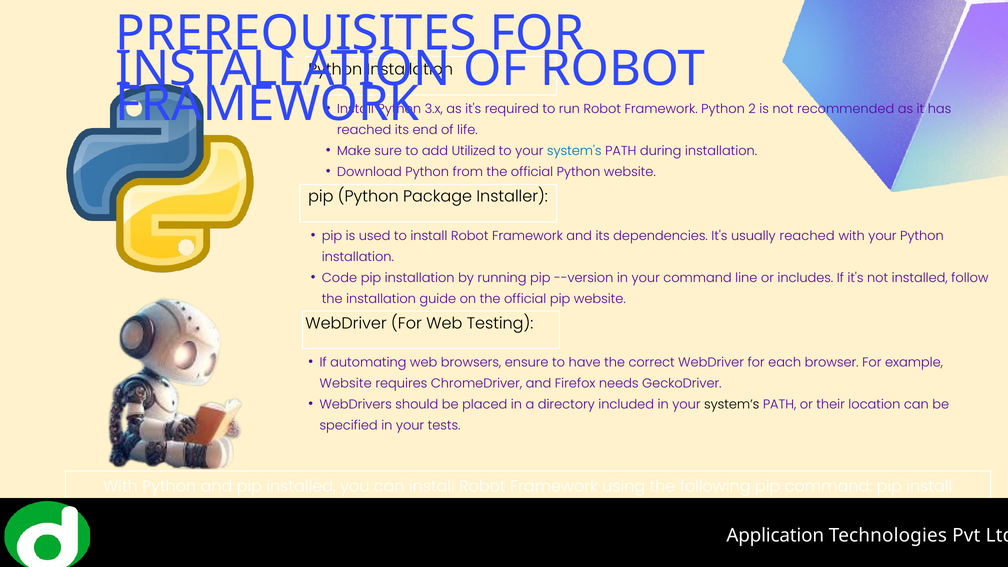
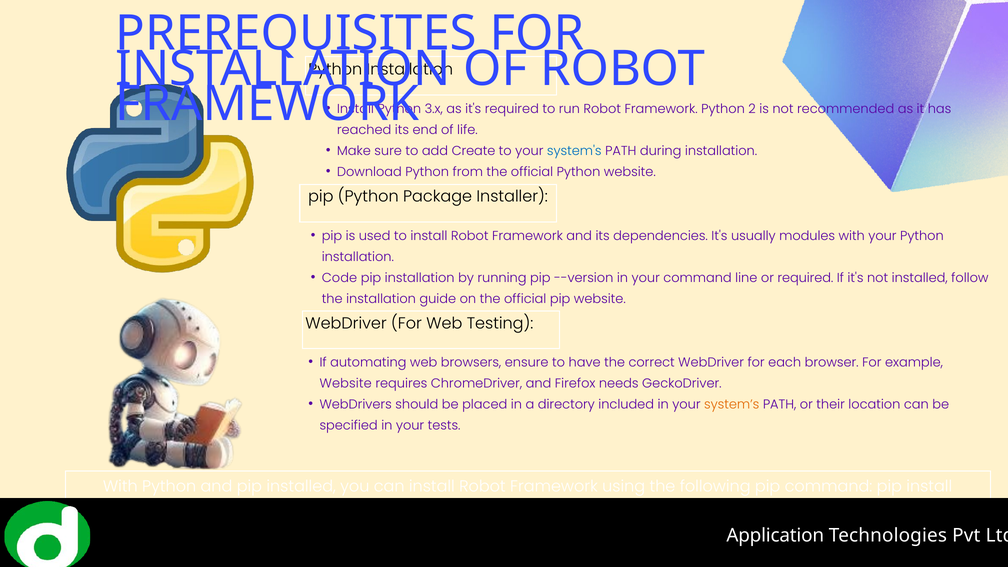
Utilized: Utilized -> Create
usually reached: reached -> modules
or includes: includes -> required
system’s colour: black -> orange
